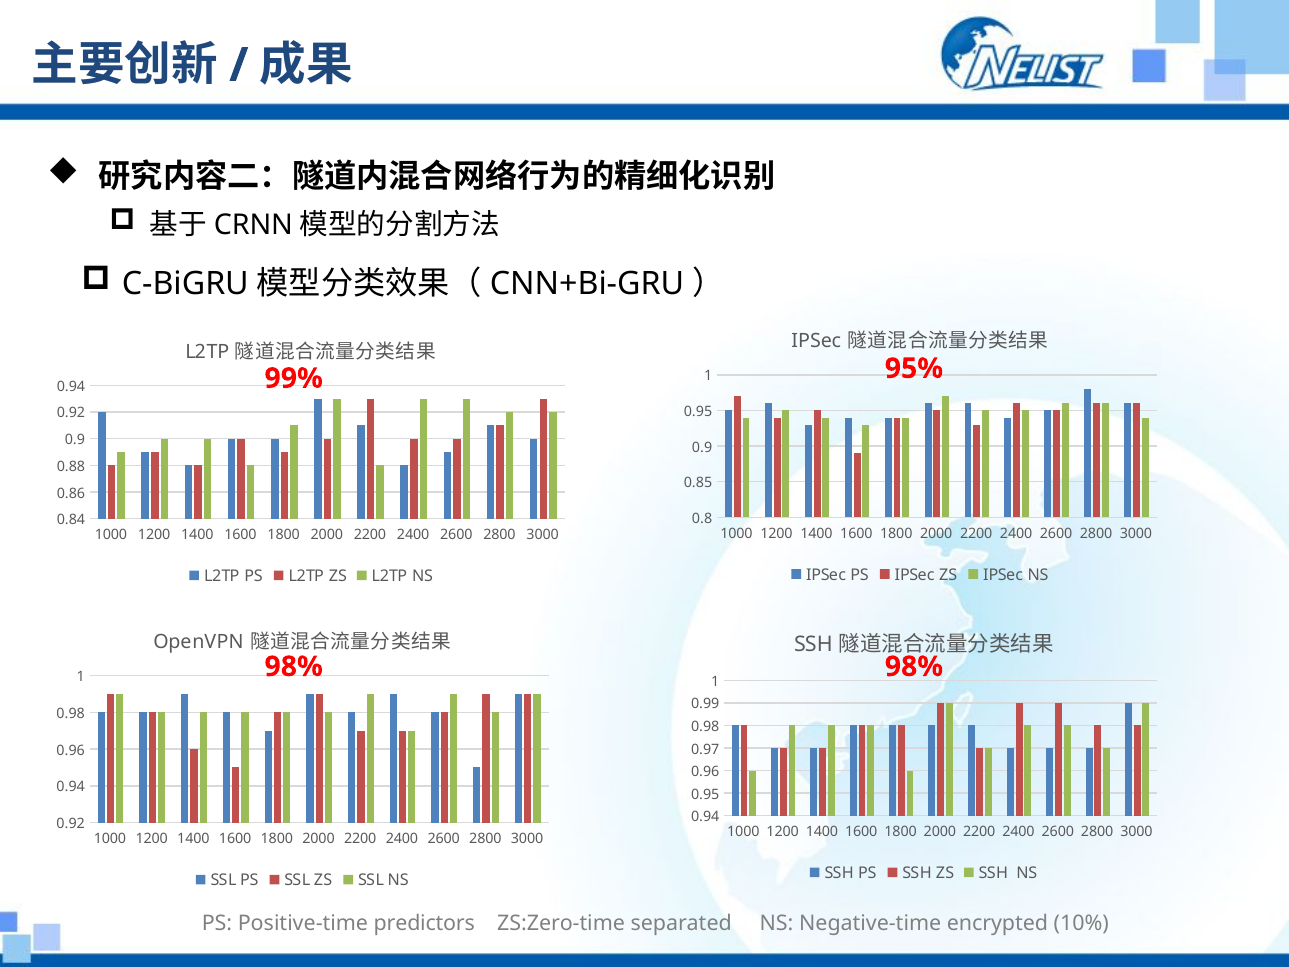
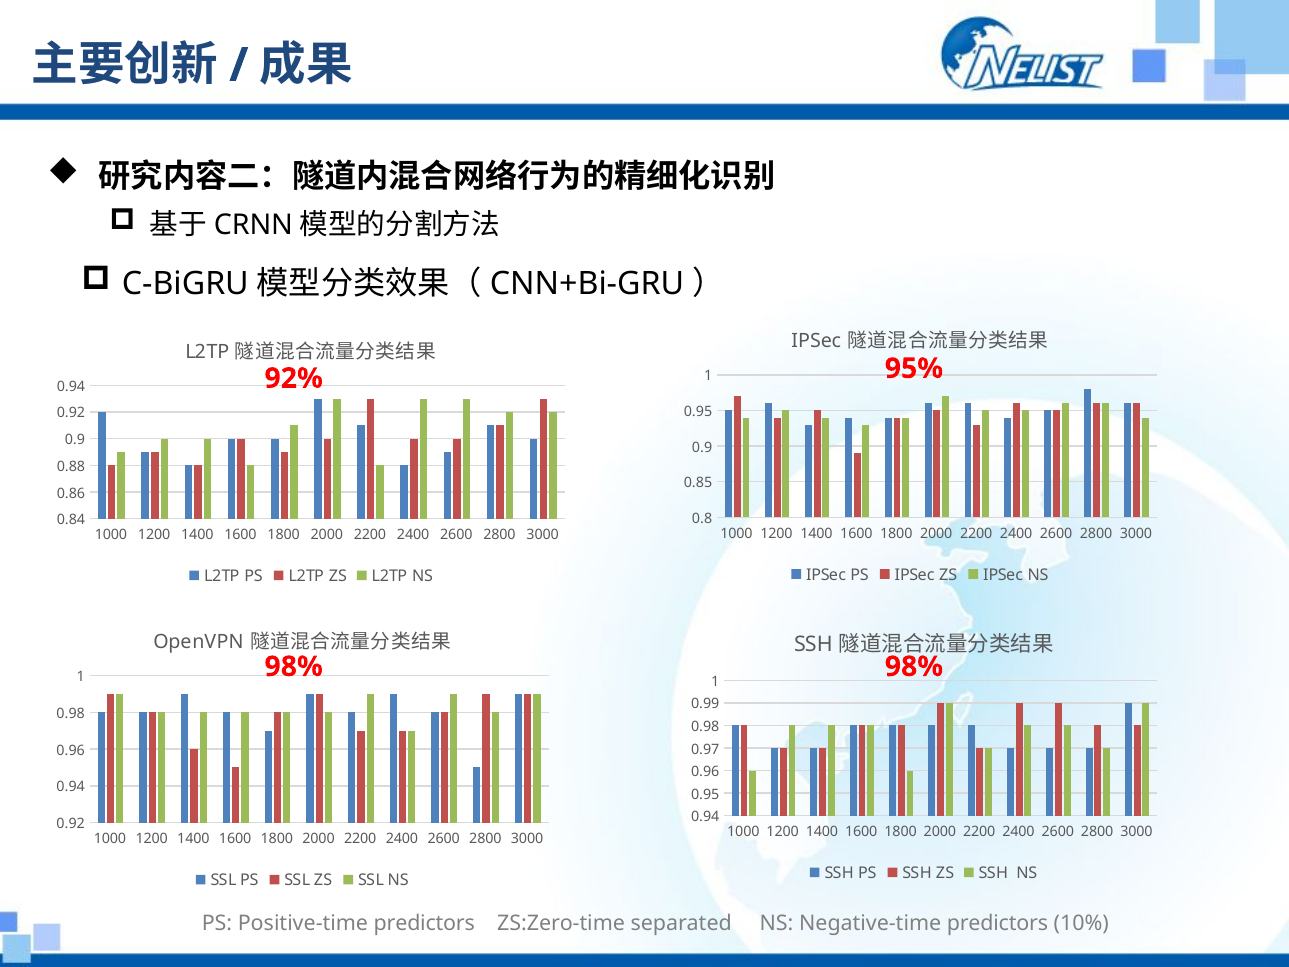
99%: 99% -> 92%
Negative-time encrypted: encrypted -> predictors
